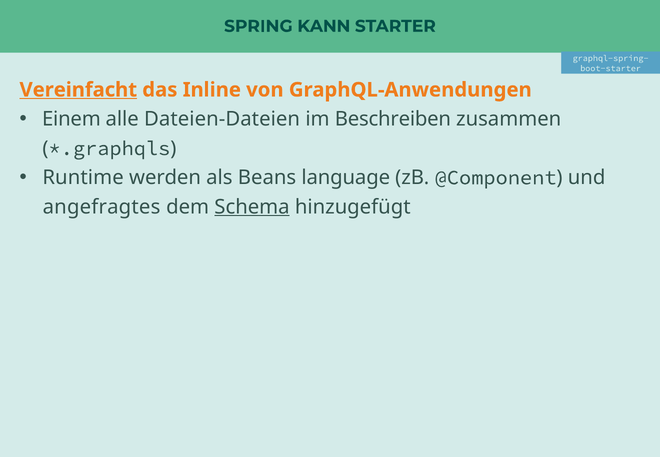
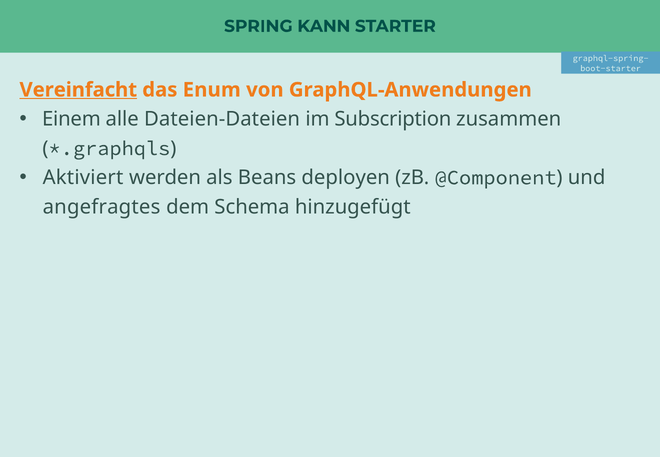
Inline: Inline -> Enum
Beschreiben: Beschreiben -> Subscription
Runtime: Runtime -> Aktiviert
language: language -> deployen
Schema underline: present -> none
